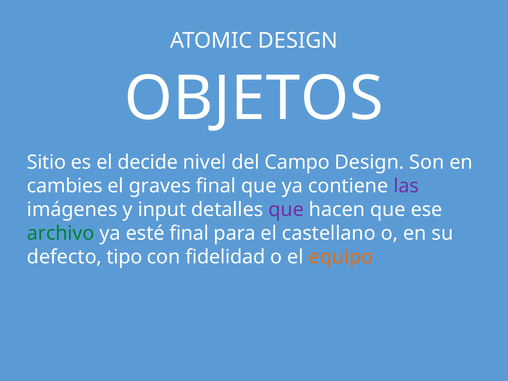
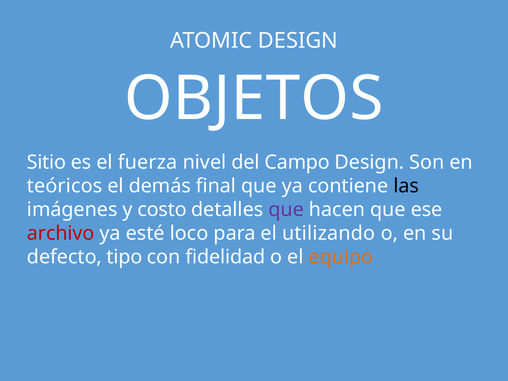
decide: decide -> fuerza
cambies: cambies -> teóricos
graves: graves -> demás
las colour: purple -> black
input: input -> costo
archivo colour: green -> red
esté final: final -> loco
castellano: castellano -> utilizando
